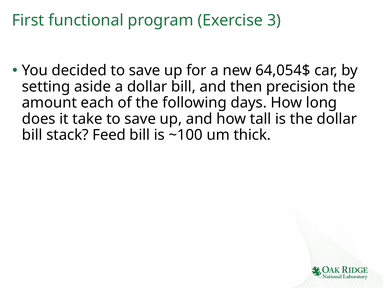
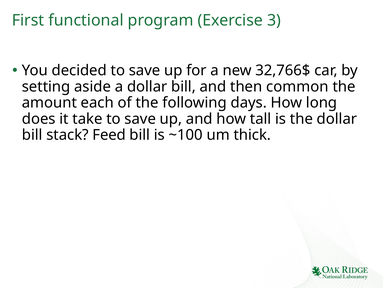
64,054$: 64,054$ -> 32,766$
precision: precision -> common
